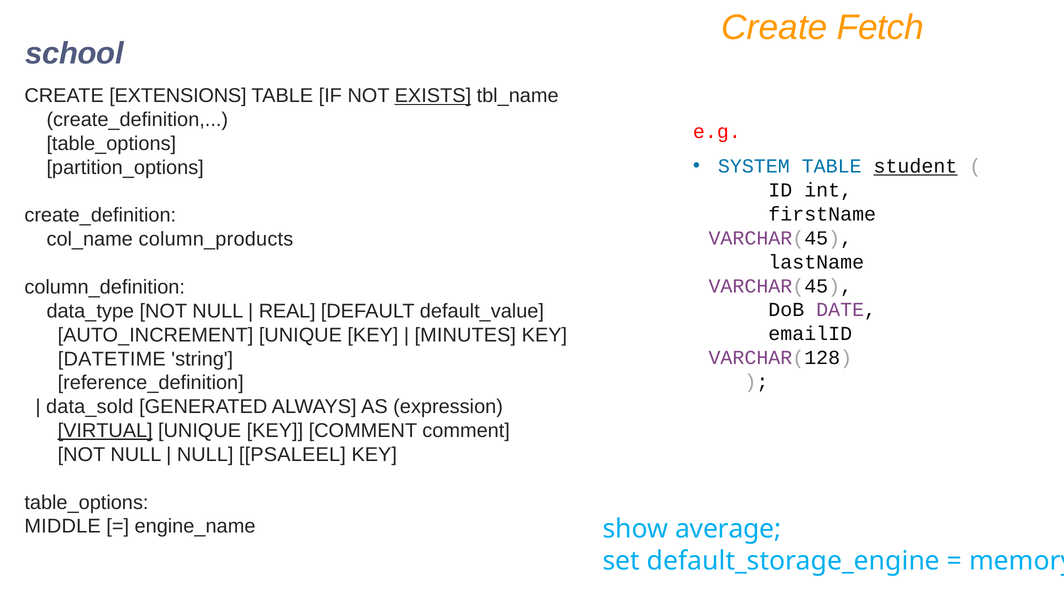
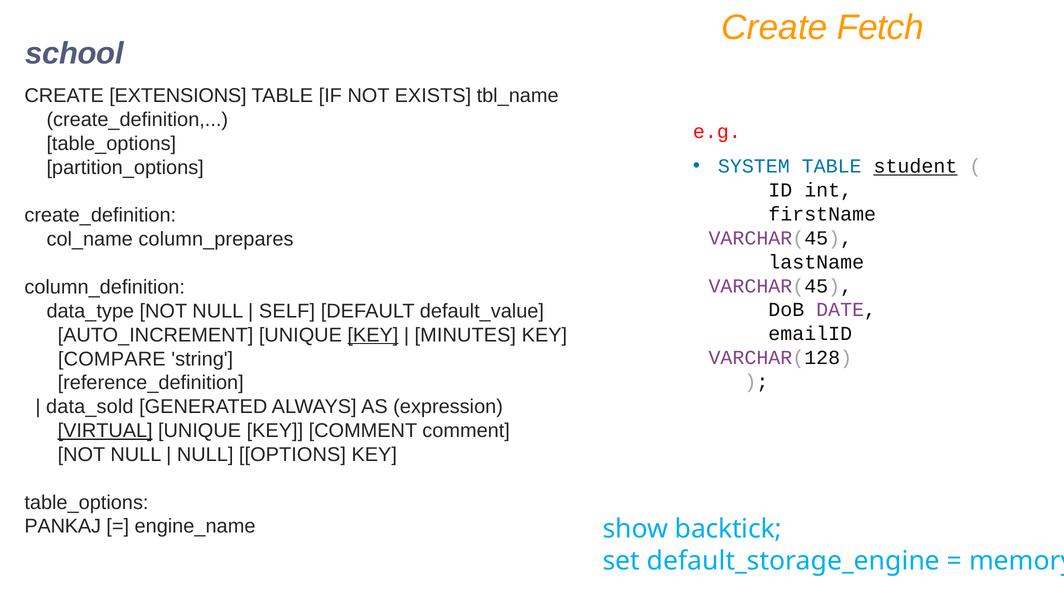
EXISTS underline: present -> none
column_products: column_products -> column_prepares
REAL: REAL -> SELF
KEY at (373, 335) underline: none -> present
DATETIME: DATETIME -> COMPARE
PSALEEL: PSALEEL -> OPTIONS
MIDDLE: MIDDLE -> PANKAJ
average: average -> backtick
